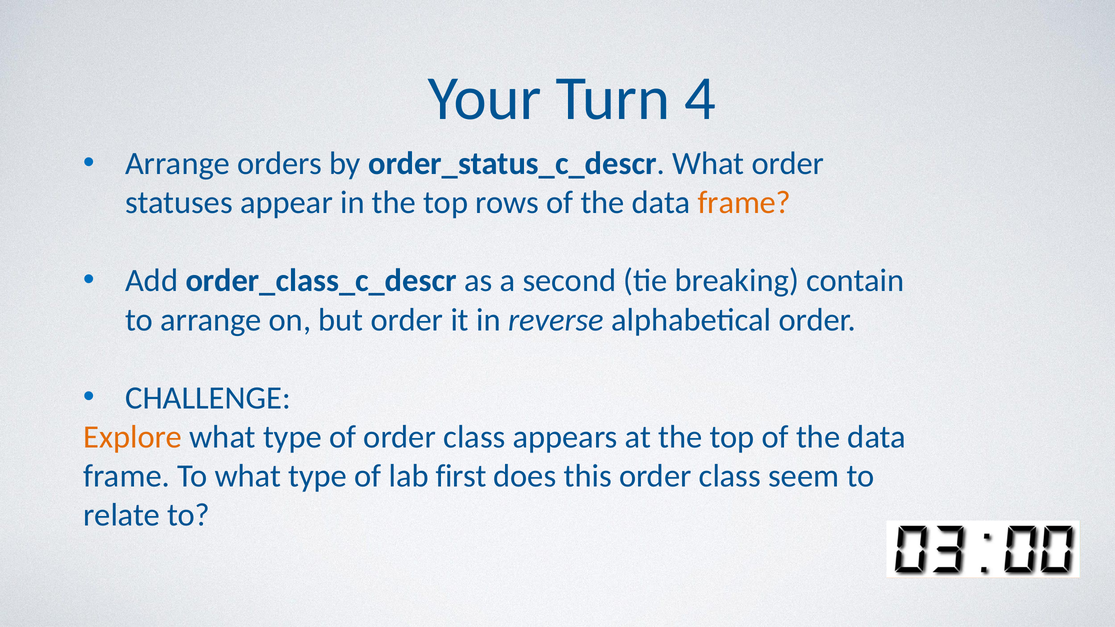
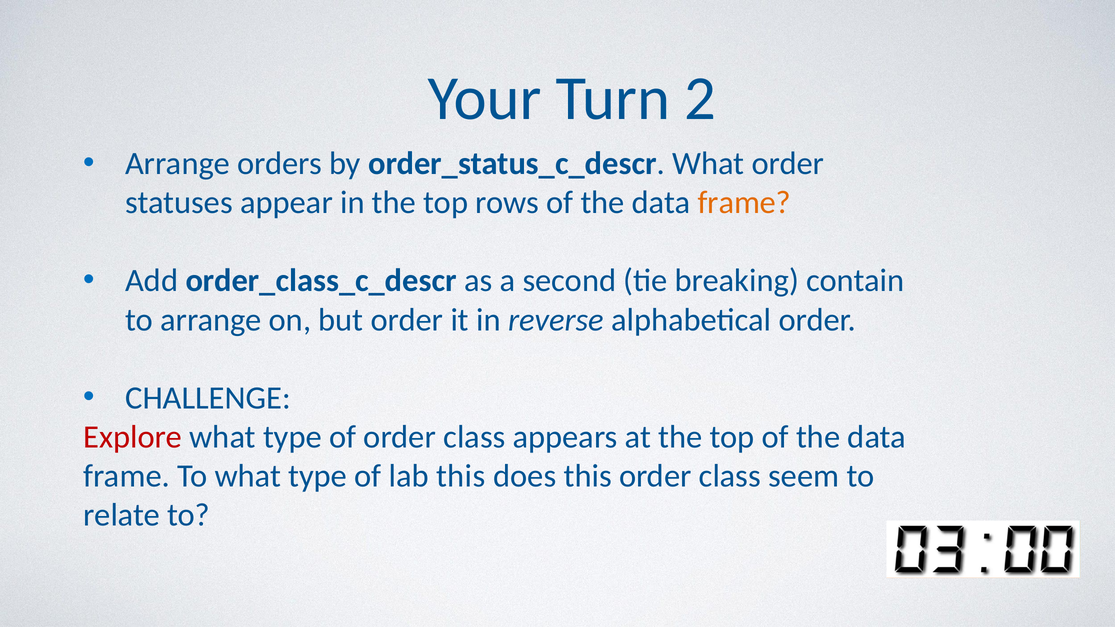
4: 4 -> 2
Explore colour: orange -> red
lab first: first -> this
